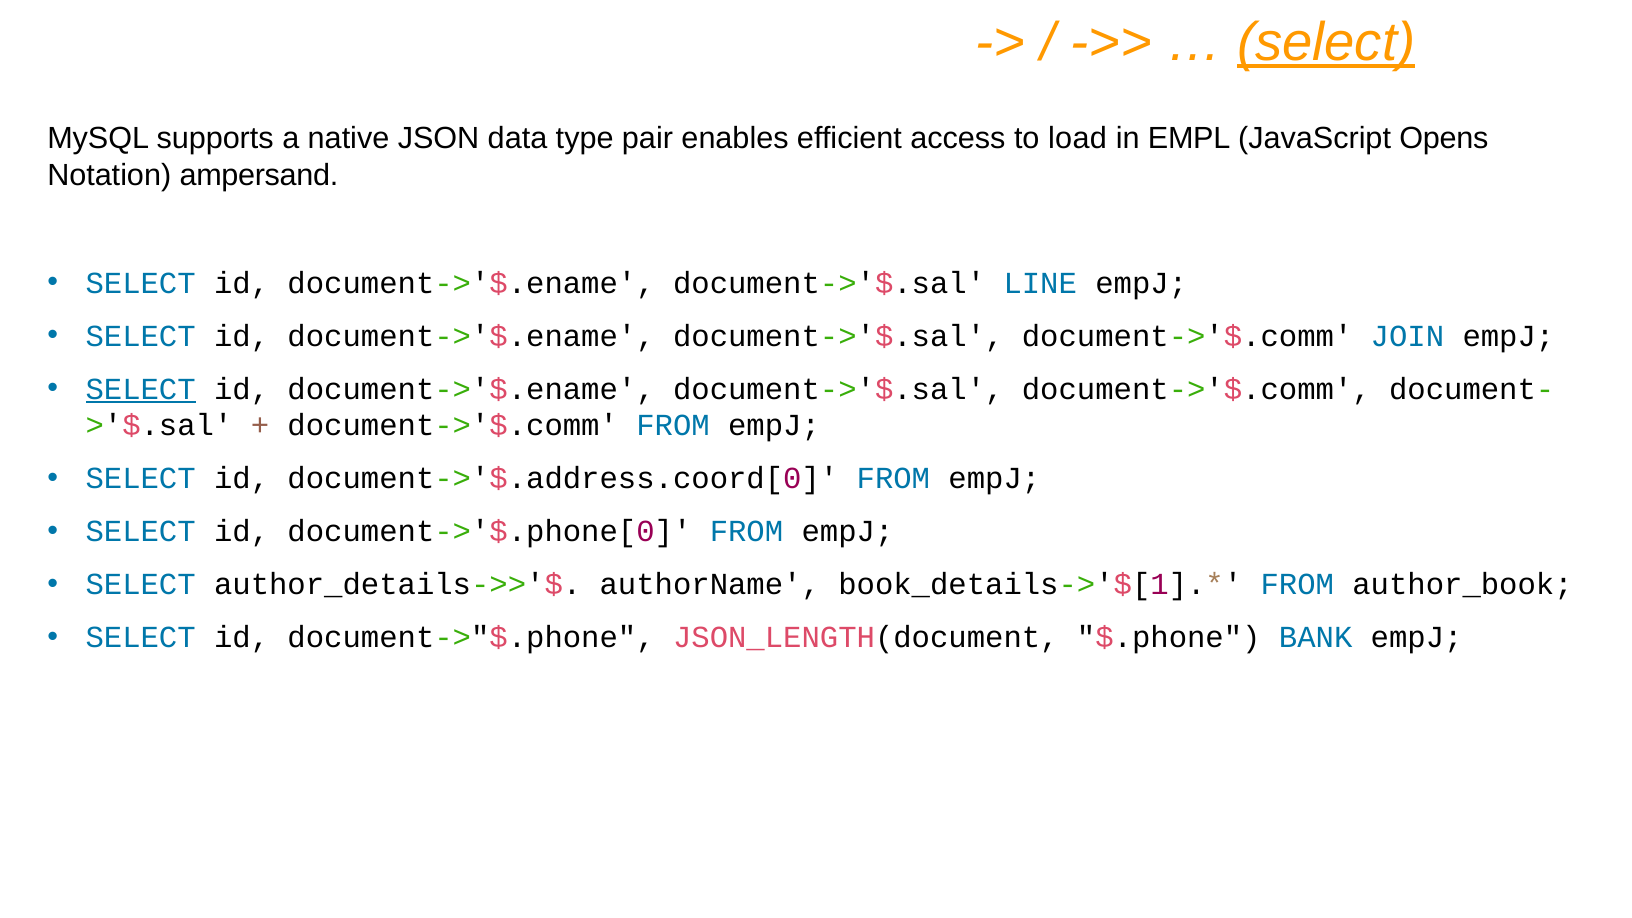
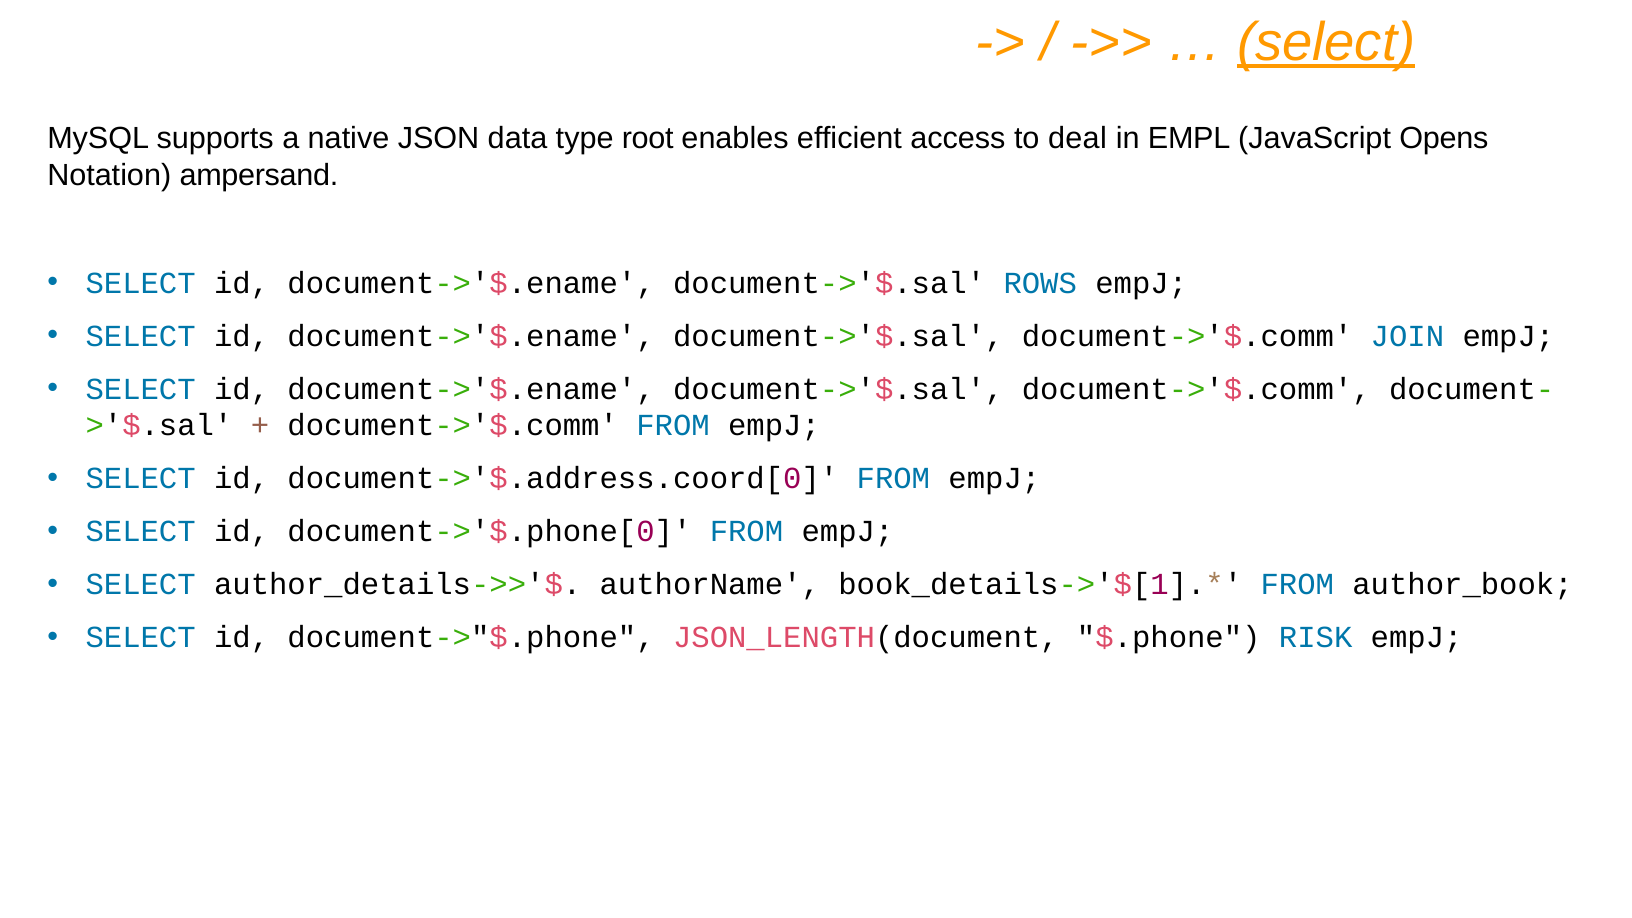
pair: pair -> root
load: load -> deal
LINE: LINE -> ROWS
SELECT at (141, 389) underline: present -> none
BANK: BANK -> RISK
